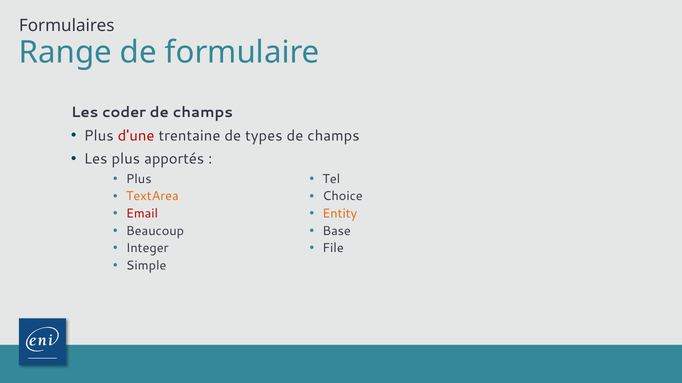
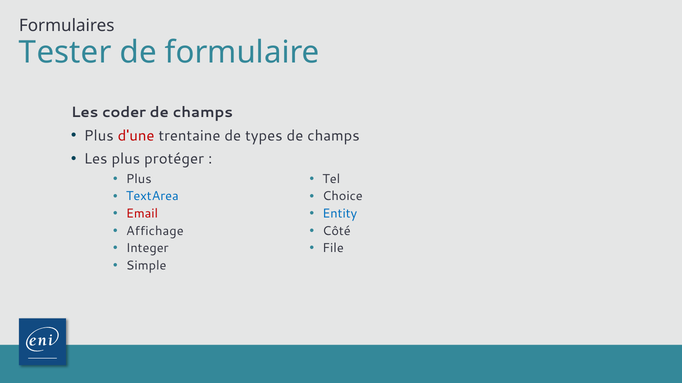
Range: Range -> Tester
apportés: apportés -> protéger
TextArea colour: orange -> blue
Entity colour: orange -> blue
Beaucoup: Beaucoup -> Affichage
Base: Base -> Côté
